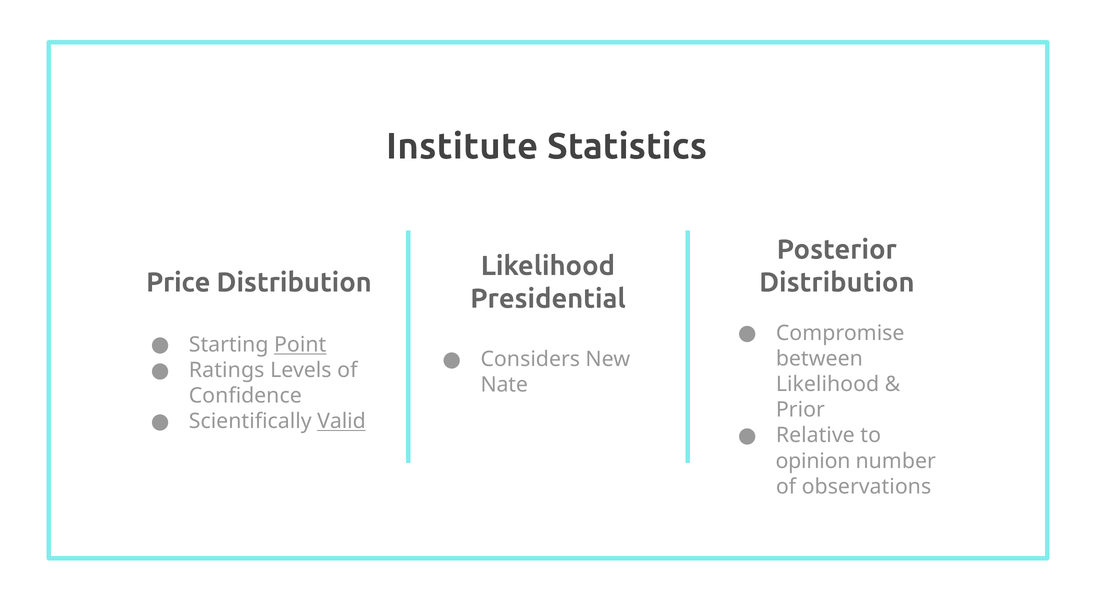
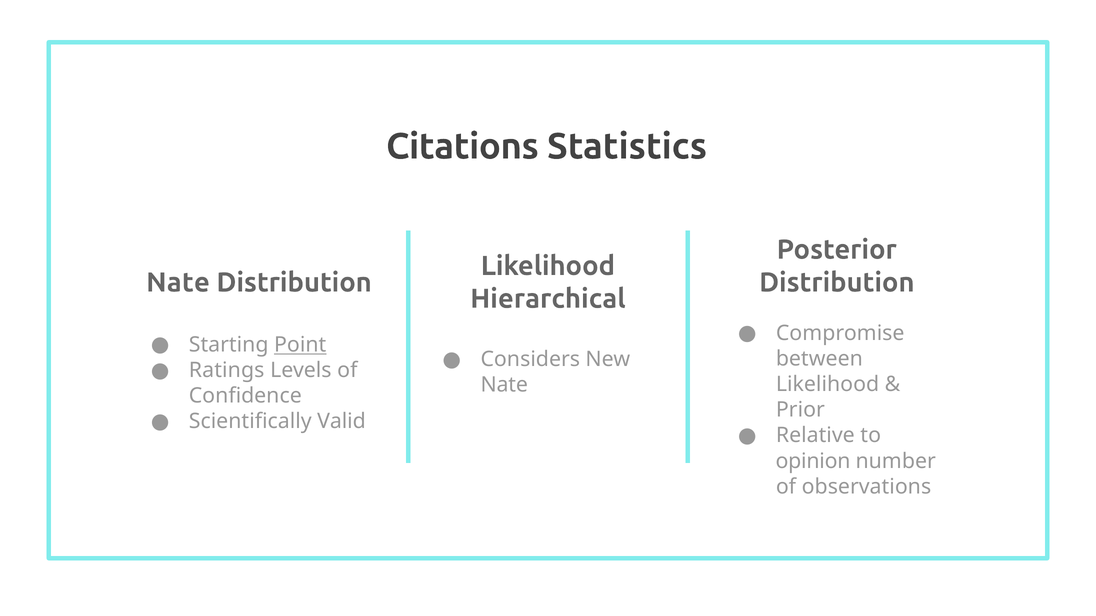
Institute: Institute -> Citations
Price at (178, 283): Price -> Nate
Presidential: Presidential -> Hierarchical
Valid underline: present -> none
